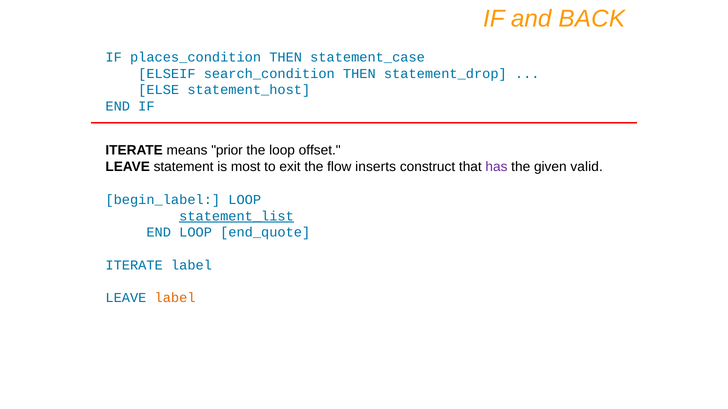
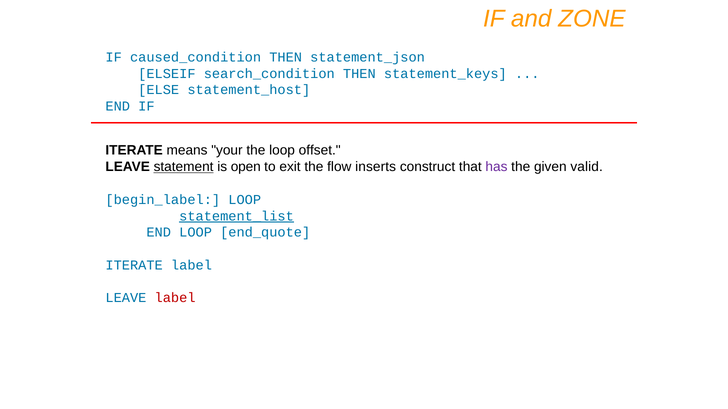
BACK: BACK -> ZONE
places_condition: places_condition -> caused_condition
statement_case: statement_case -> statement_json
statement_drop: statement_drop -> statement_keys
prior: prior -> your
statement underline: none -> present
most: most -> open
label at (175, 298) colour: orange -> red
